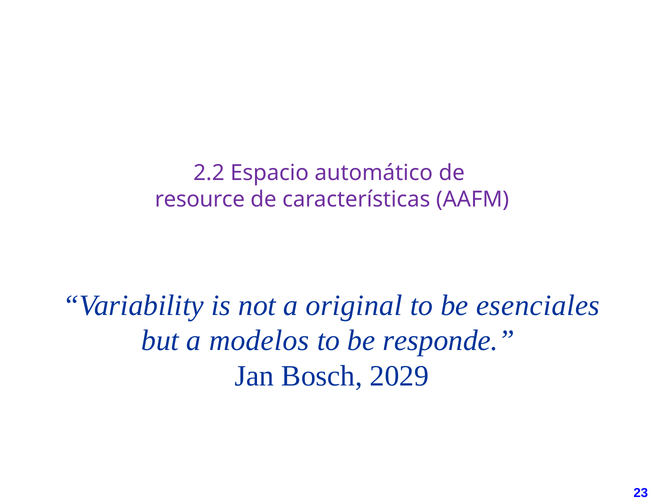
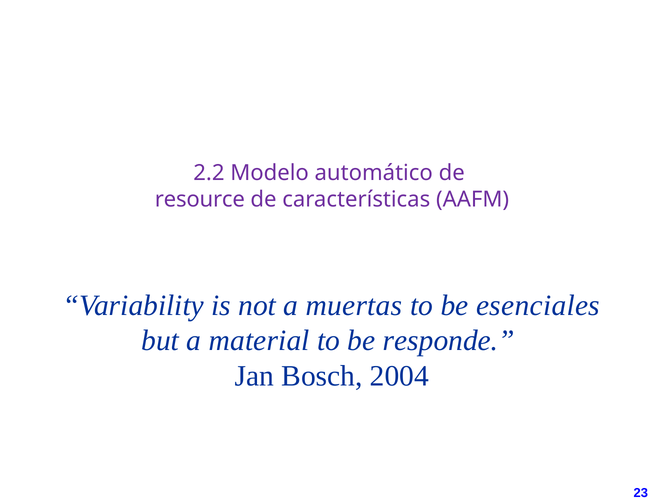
Espacio: Espacio -> Modelo
original: original -> muertas
modelos: modelos -> material
2029: 2029 -> 2004
